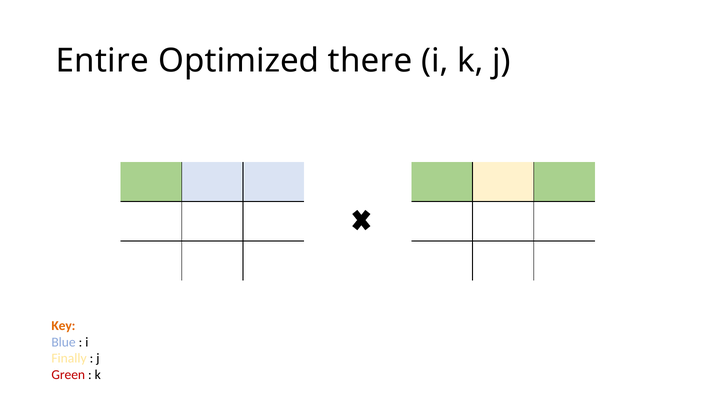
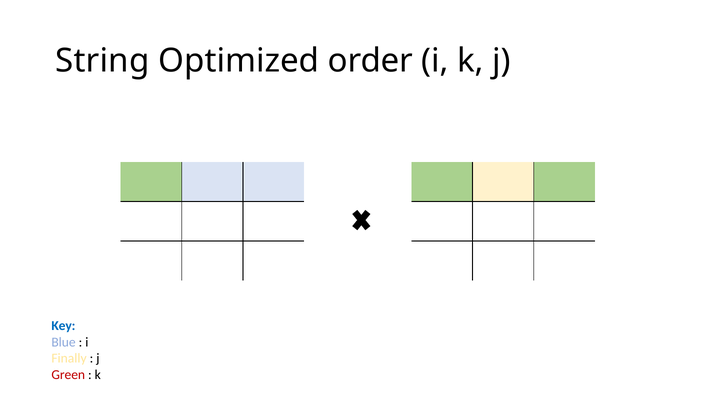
Entire: Entire -> String
there: there -> order
Key colour: orange -> blue
